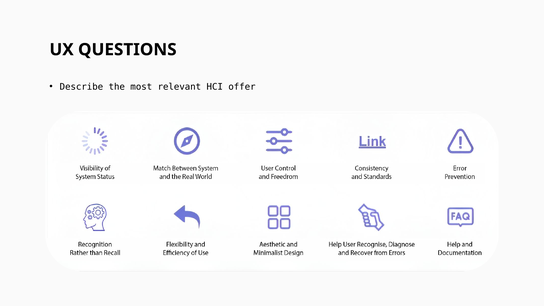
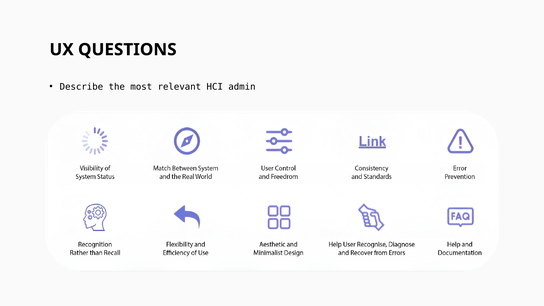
offer: offer -> admin
